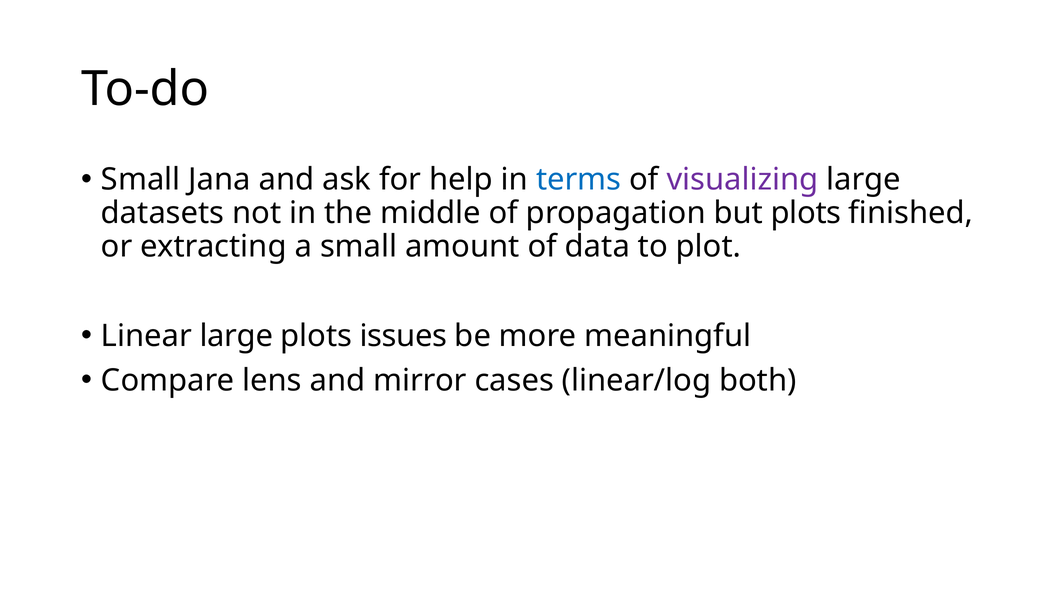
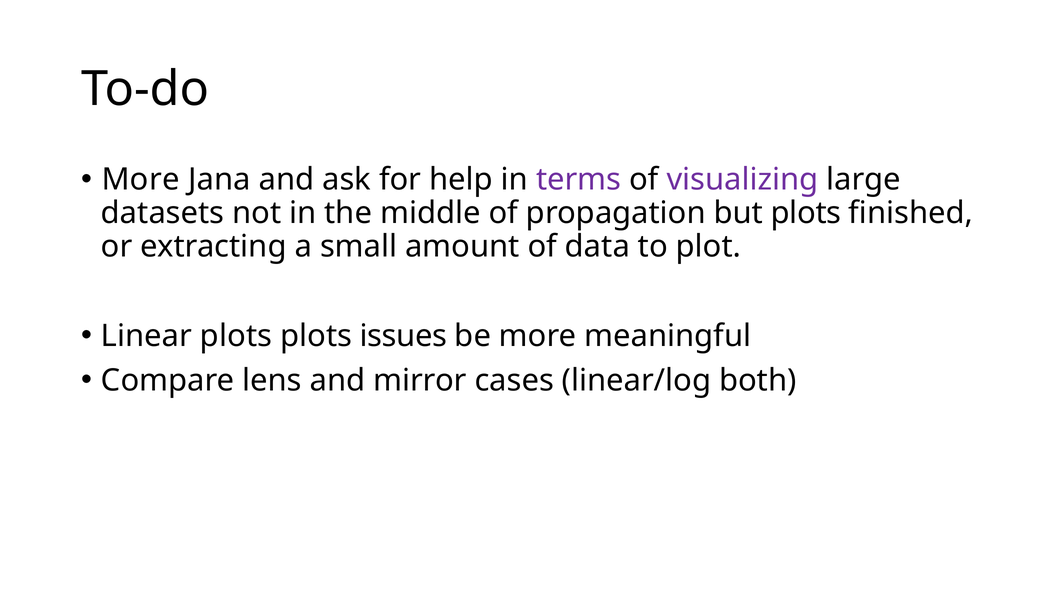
Small at (141, 180): Small -> More
terms colour: blue -> purple
Linear large: large -> plots
